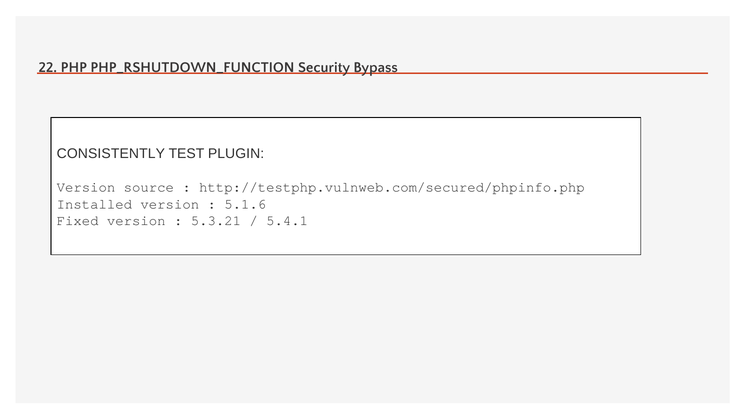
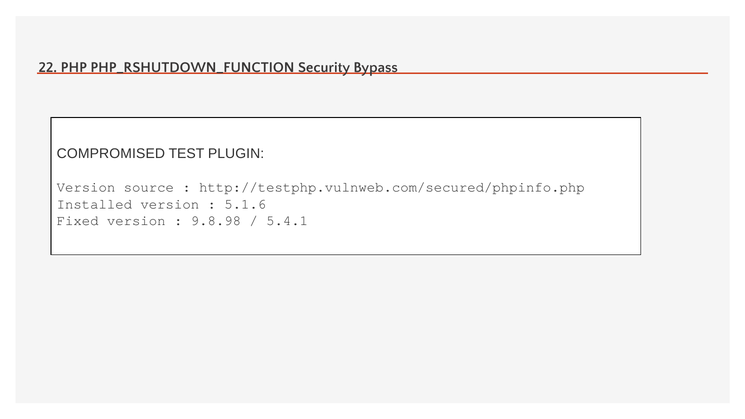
CONSISTENTLY: CONSISTENTLY -> COMPROMISED
5.3.21: 5.3.21 -> 9.8.98
